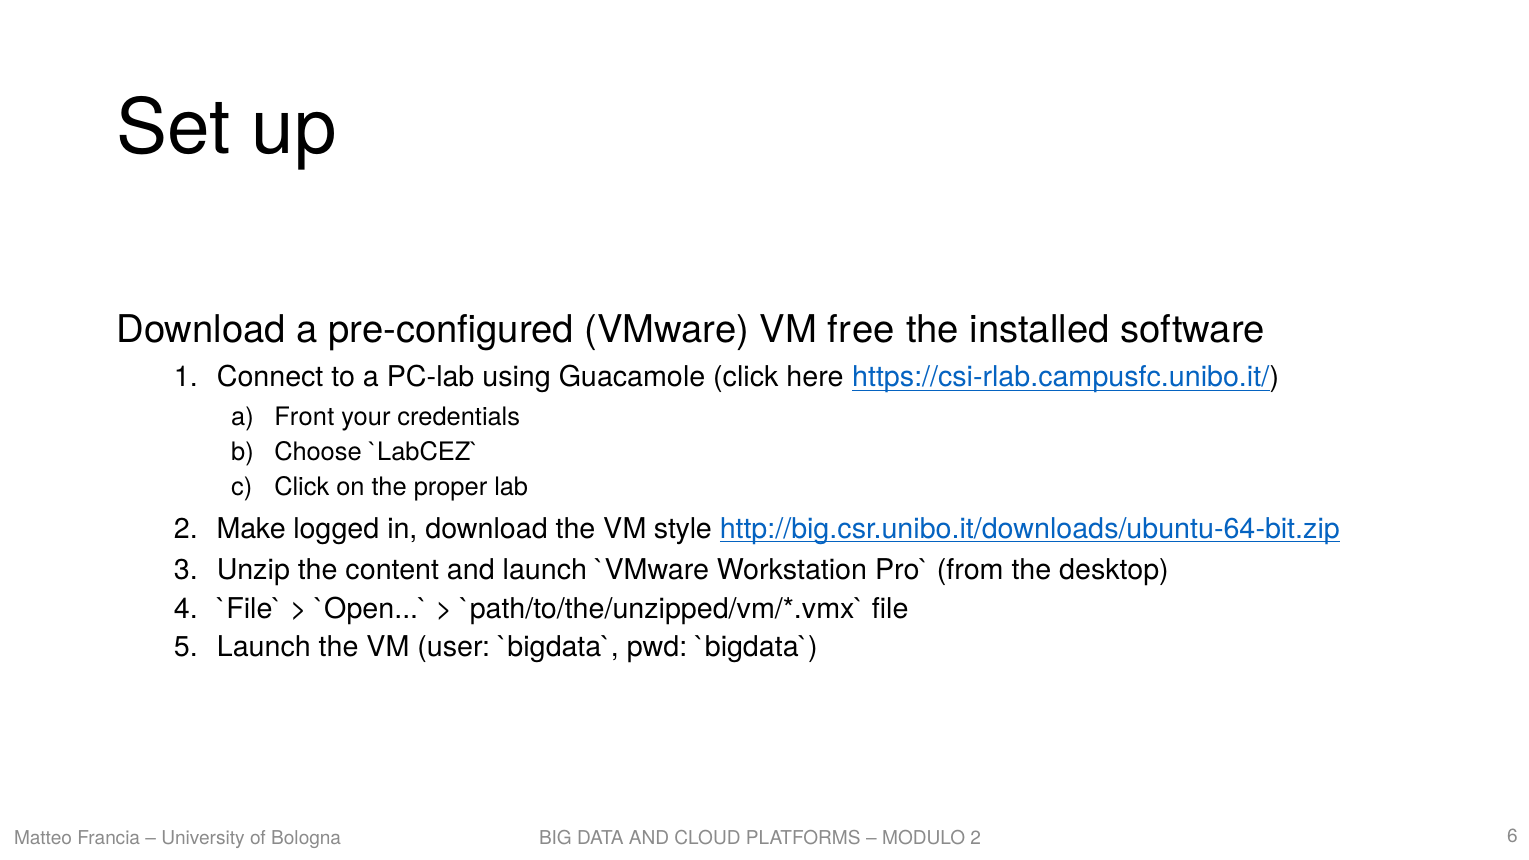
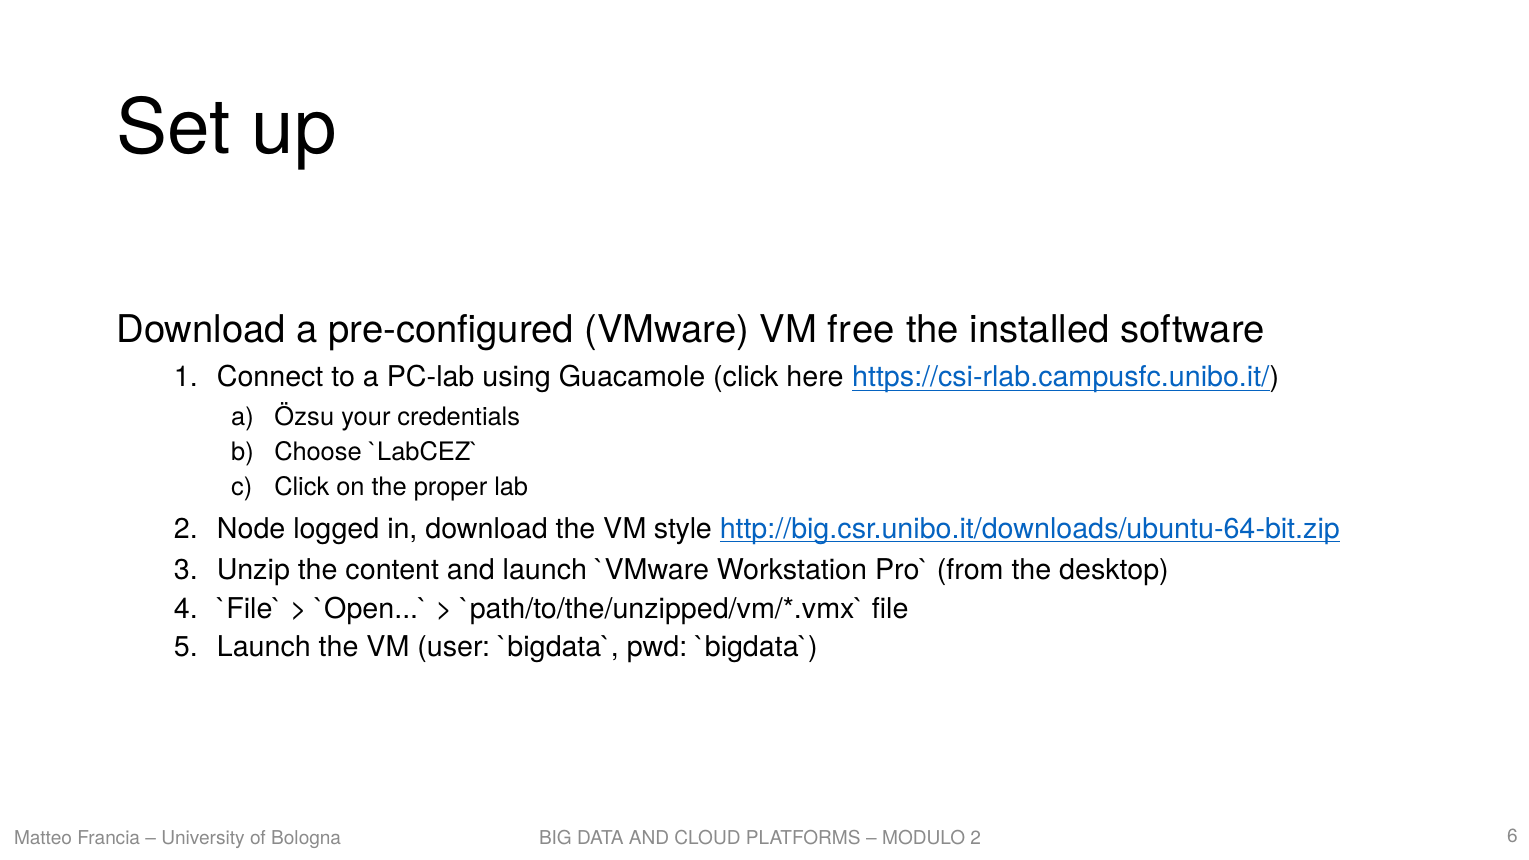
Front: Front -> Özsu
Make: Make -> Node
